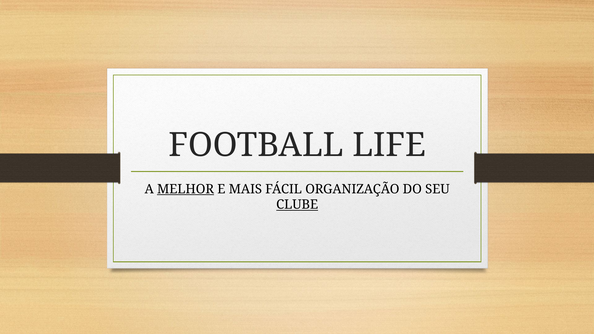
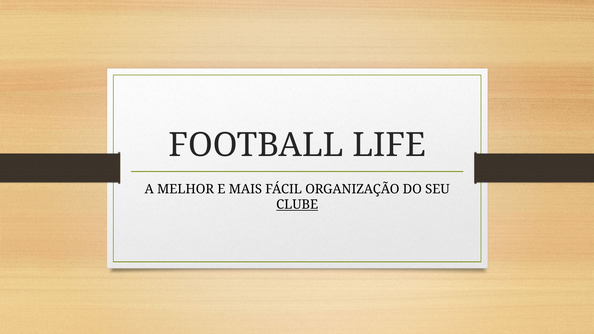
MELHOR underline: present -> none
